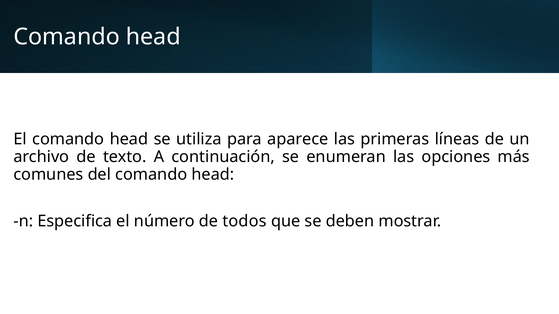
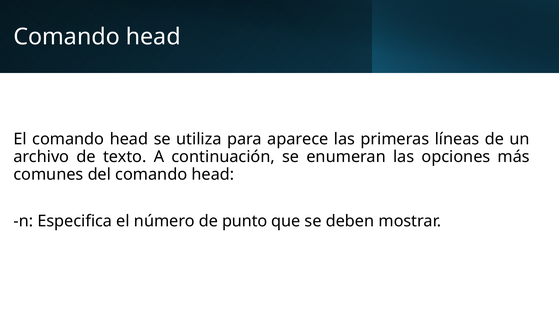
todos: todos -> punto
